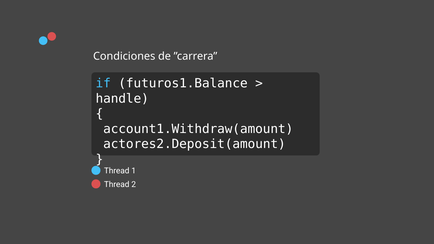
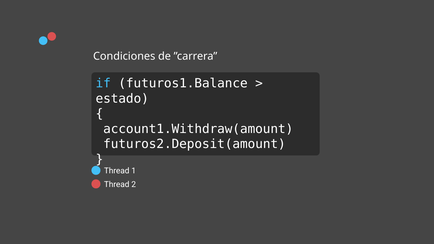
handle: handle -> estado
actores2.Deposit(amount: actores2.Deposit(amount -> futuros2.Deposit(amount
